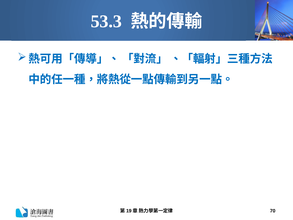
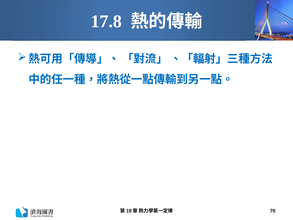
53.3: 53.3 -> 17.8
